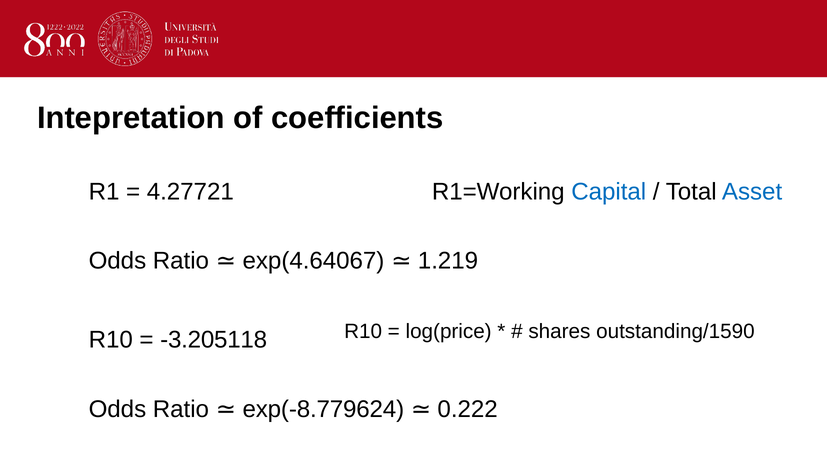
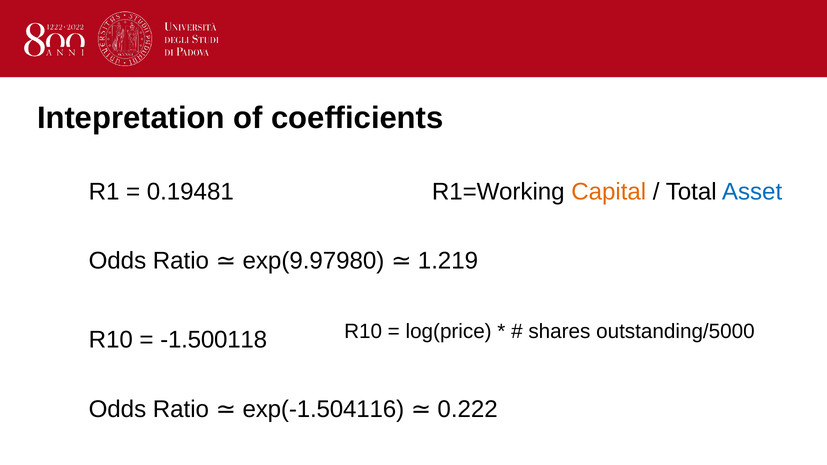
4.27721: 4.27721 -> 0.19481
Capital colour: blue -> orange
exp(4.64067: exp(4.64067 -> exp(9.97980
outstanding/1590: outstanding/1590 -> outstanding/5000
-3.205118: -3.205118 -> -1.500118
exp(-8.779624: exp(-8.779624 -> exp(-1.504116
